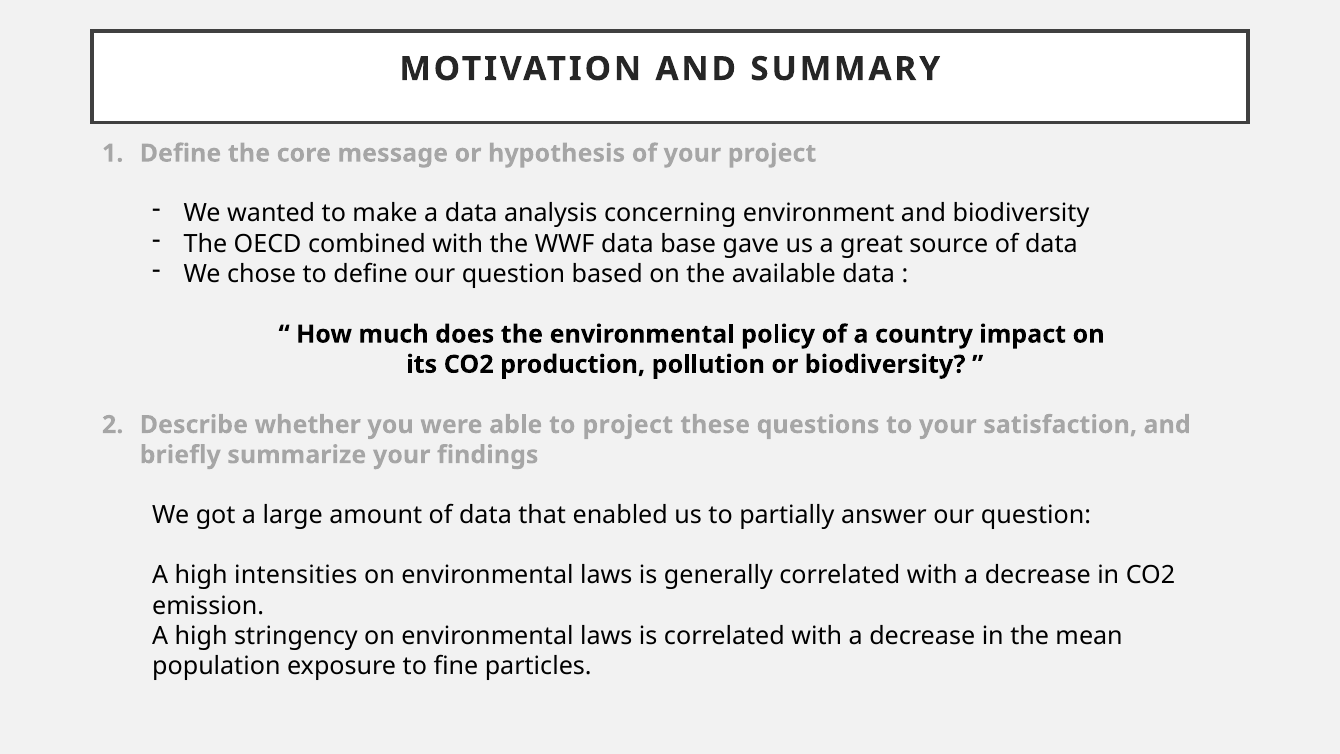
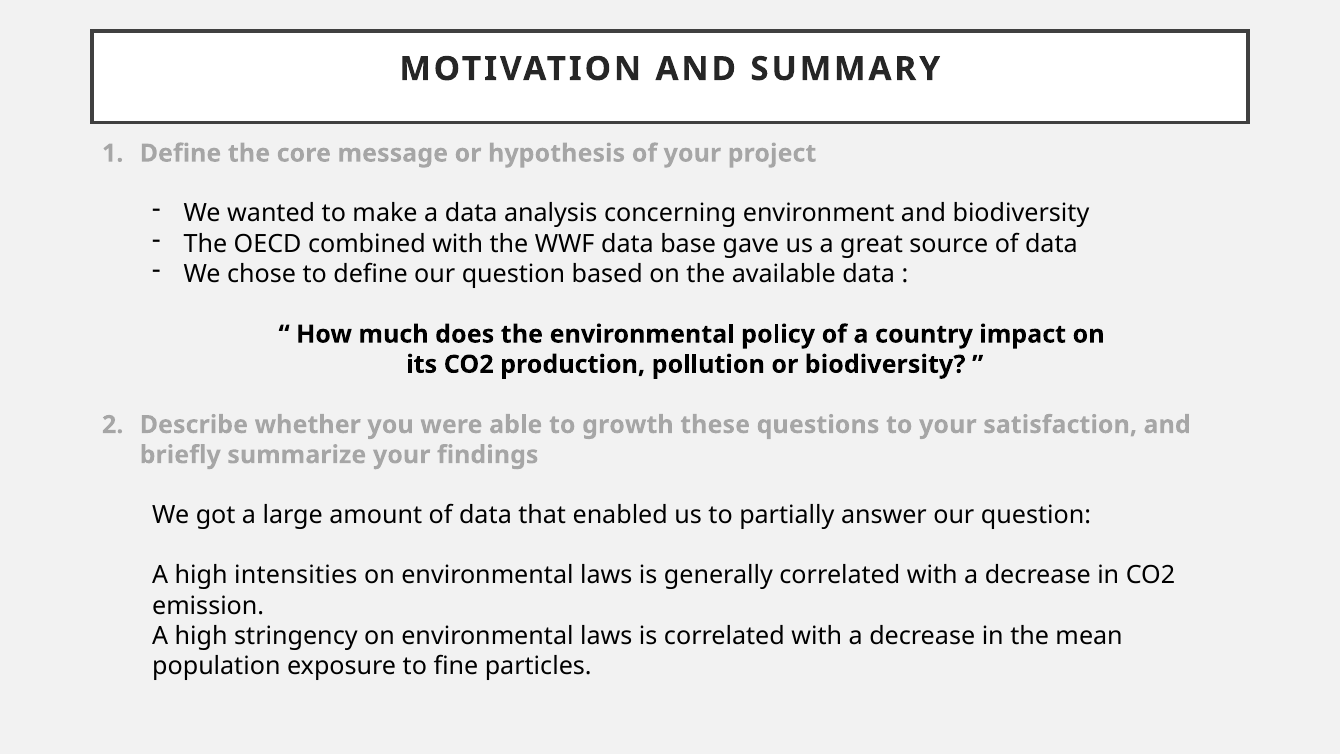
to project: project -> growth
